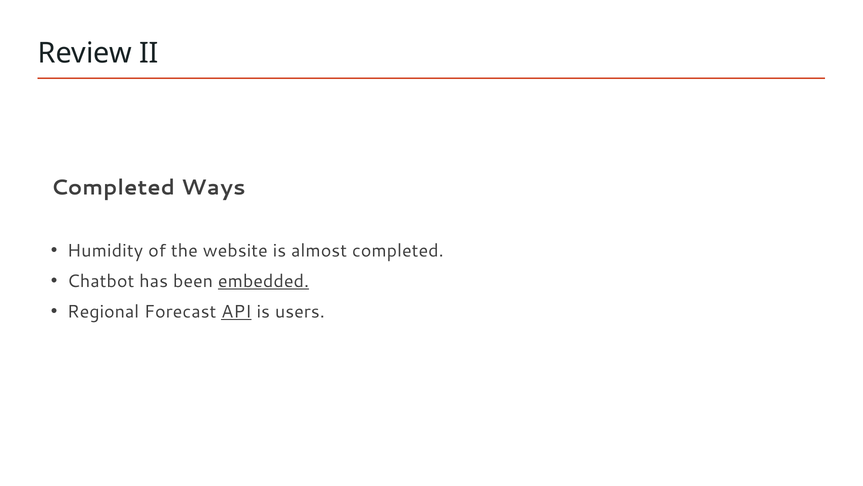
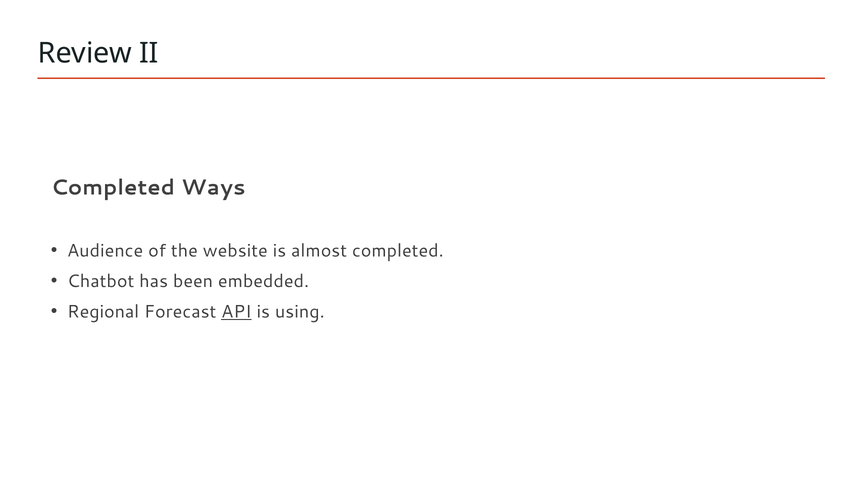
Humidity: Humidity -> Audience
embedded underline: present -> none
users: users -> using
